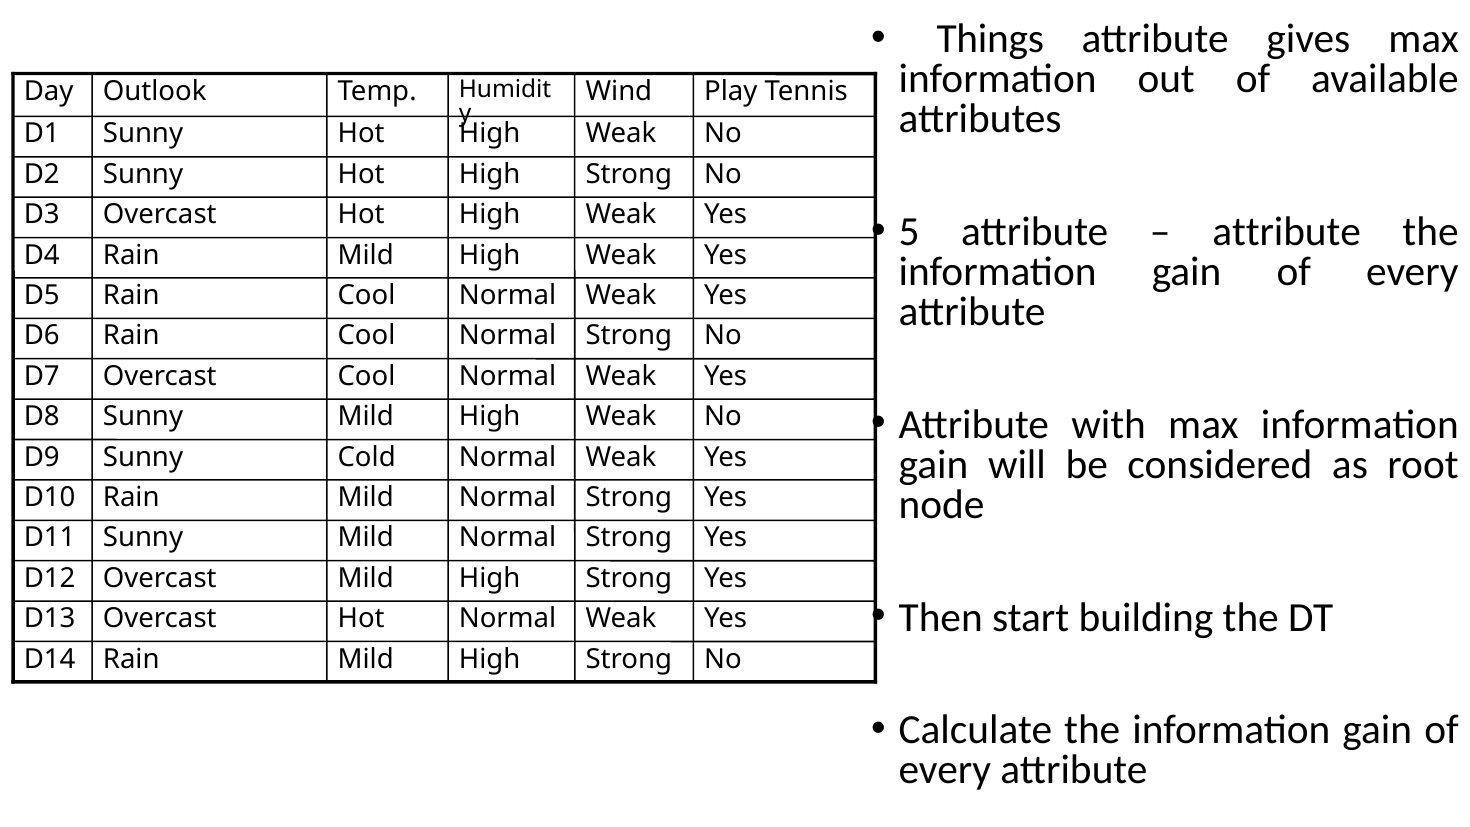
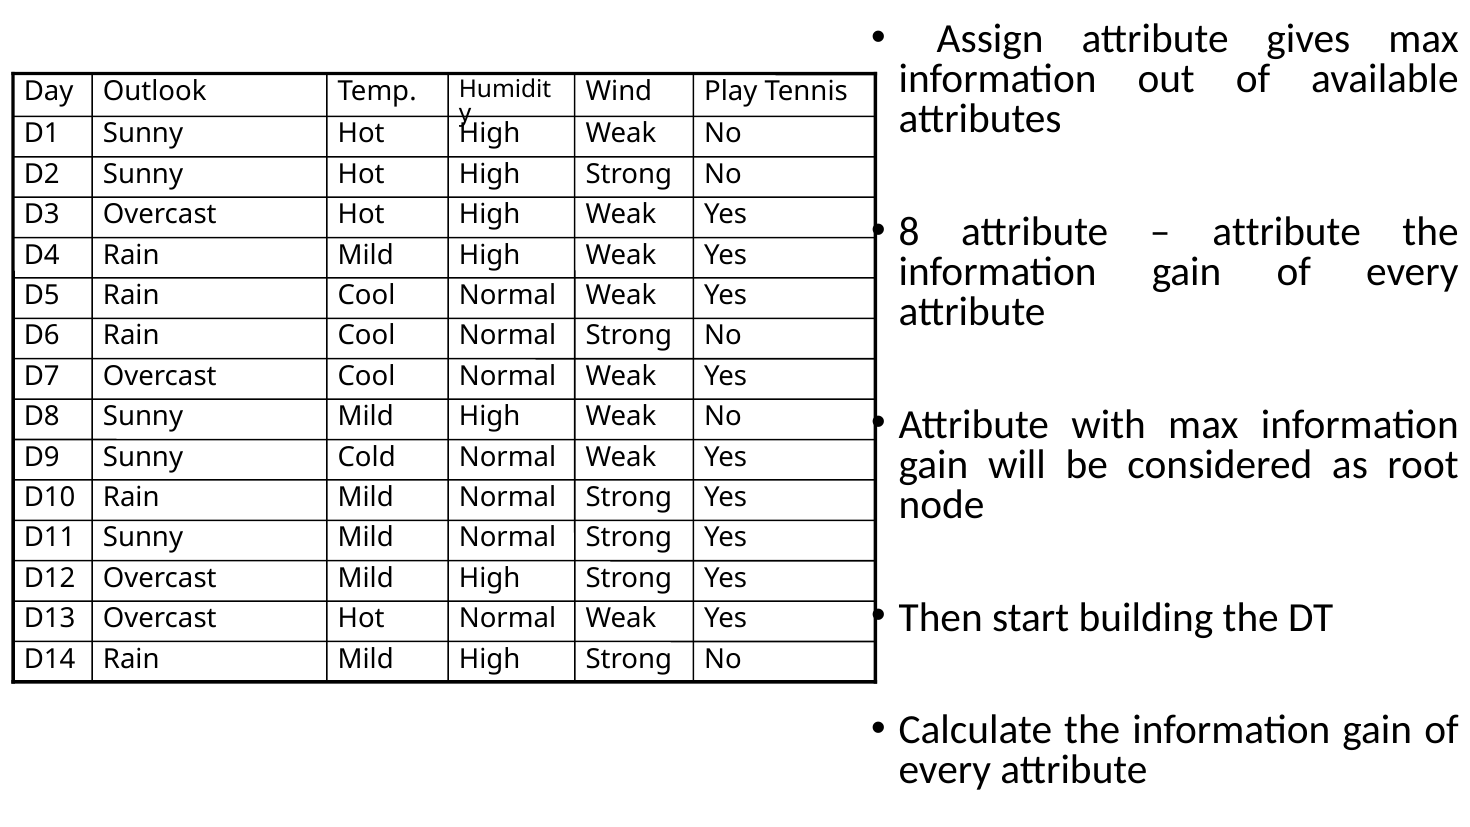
Things: Things -> Assign
5: 5 -> 8
